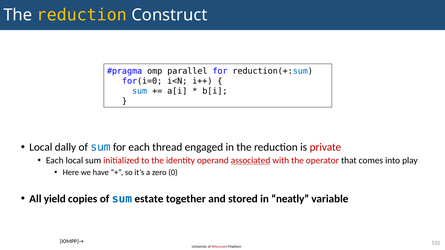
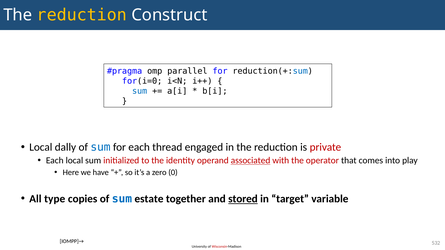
yield: yield -> type
stored underline: none -> present
neatly: neatly -> target
